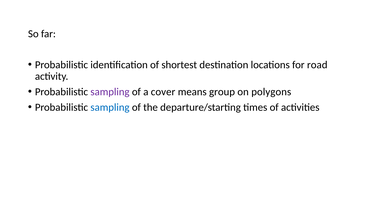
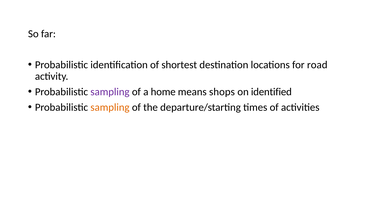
cover: cover -> home
group: group -> shops
polygons: polygons -> identified
sampling at (110, 107) colour: blue -> orange
